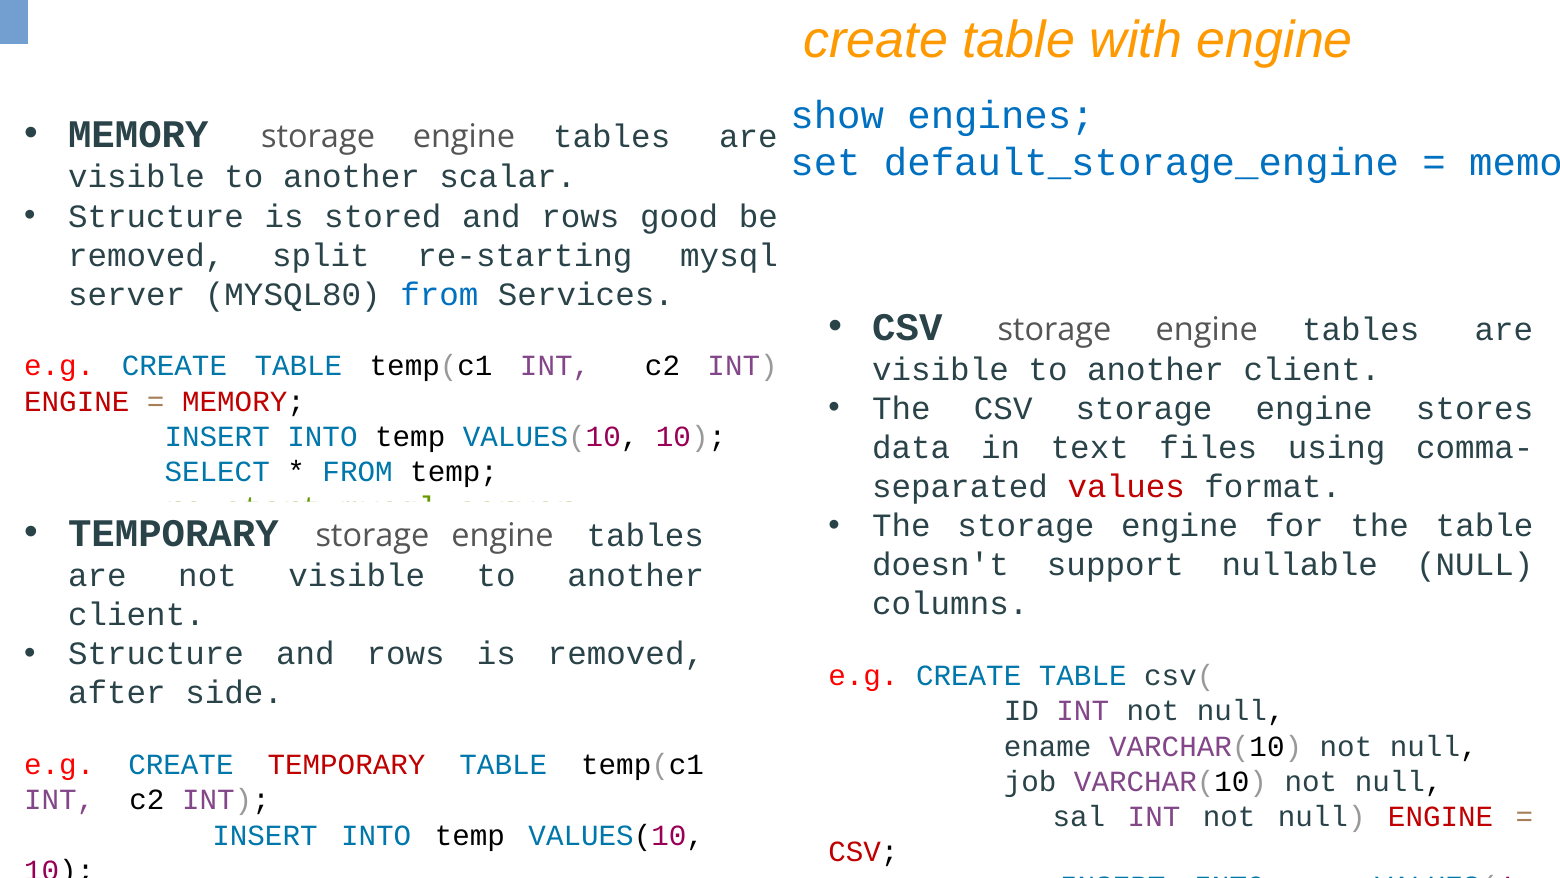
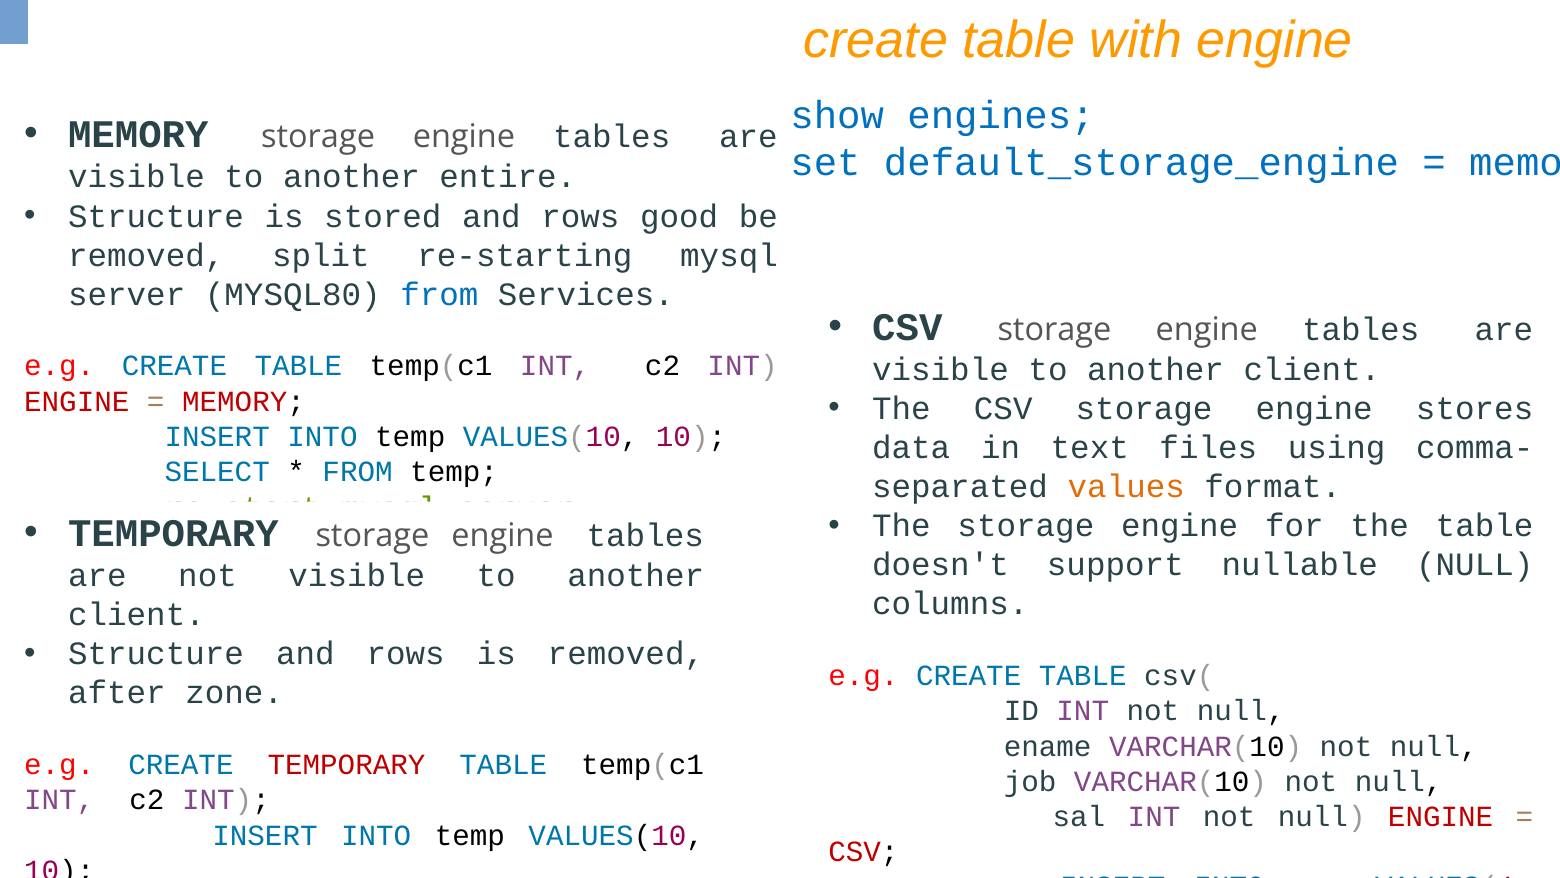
scalar: scalar -> entire
values colour: red -> orange
side: side -> zone
